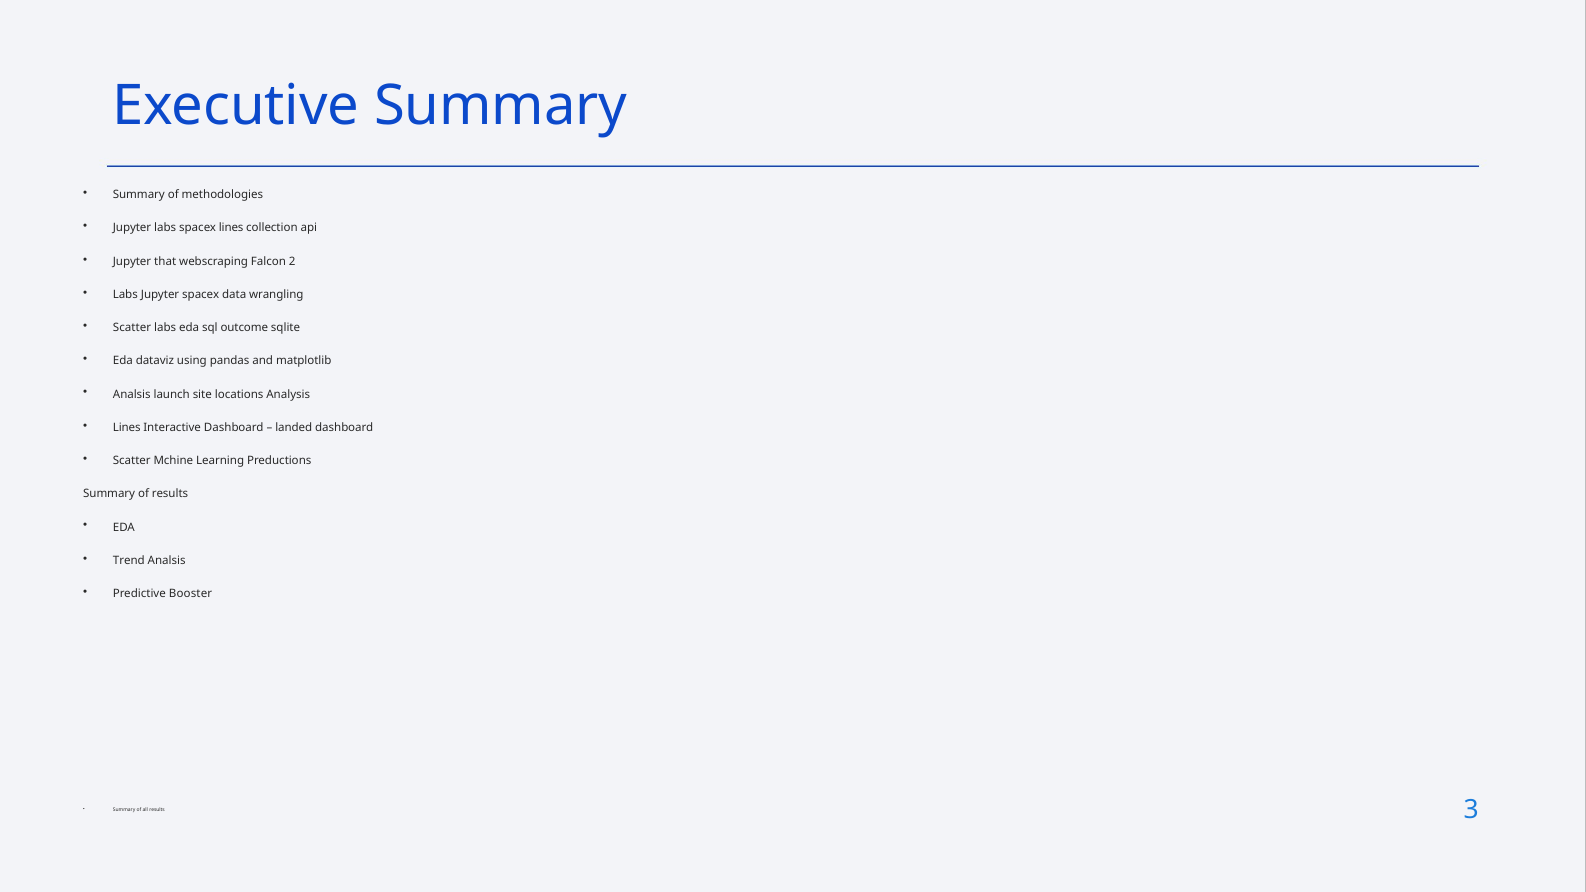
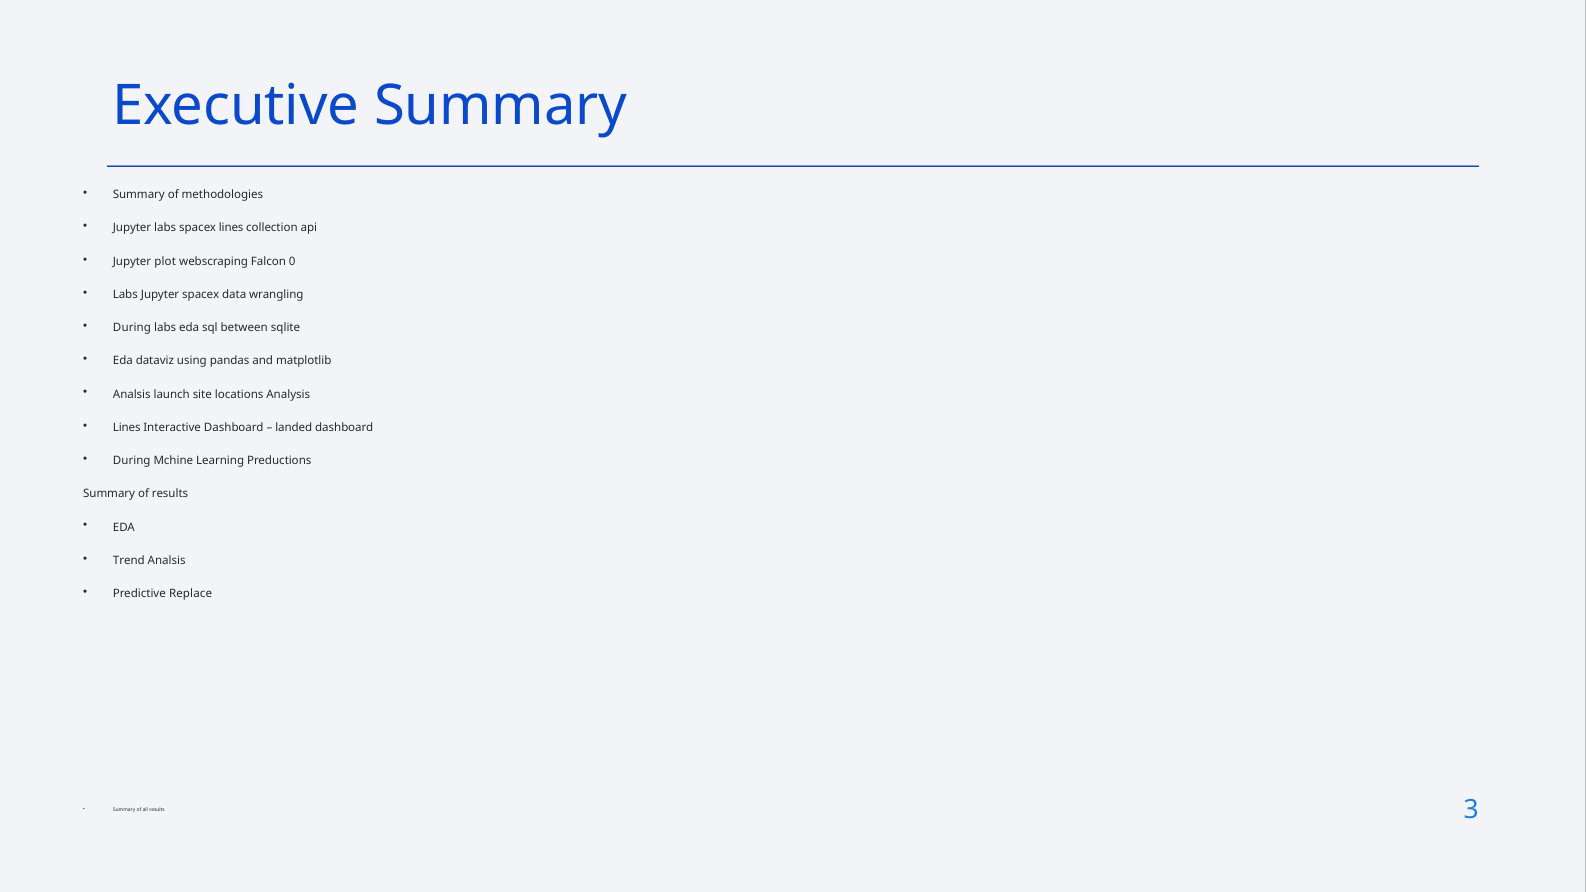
that: that -> plot
2: 2 -> 0
Scatter at (132, 328): Scatter -> During
outcome: outcome -> between
Scatter at (132, 461): Scatter -> During
Booster: Booster -> Replace
